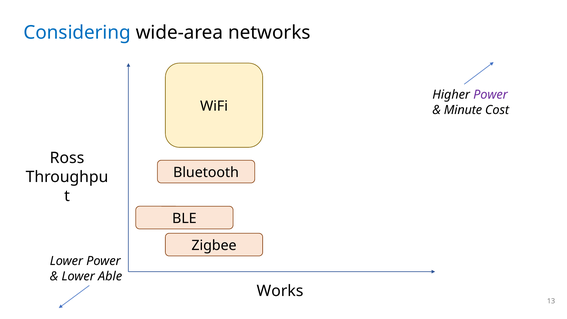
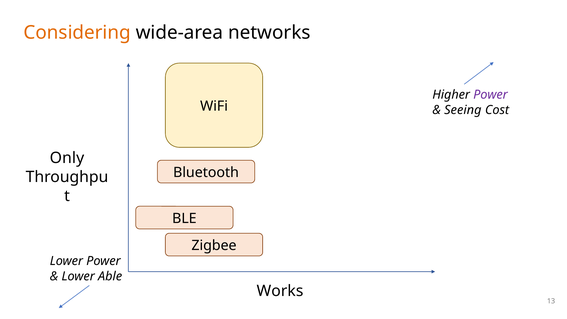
Considering colour: blue -> orange
Minute: Minute -> Seeing
Ross: Ross -> Only
